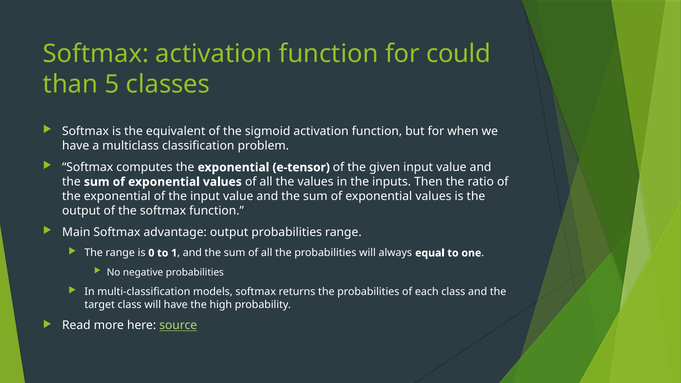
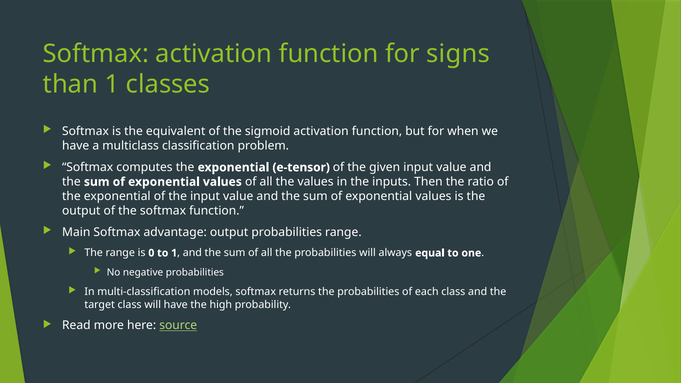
could: could -> signs
than 5: 5 -> 1
